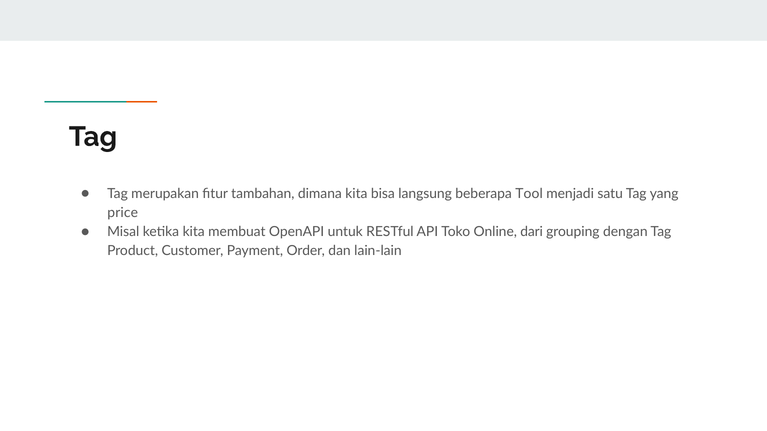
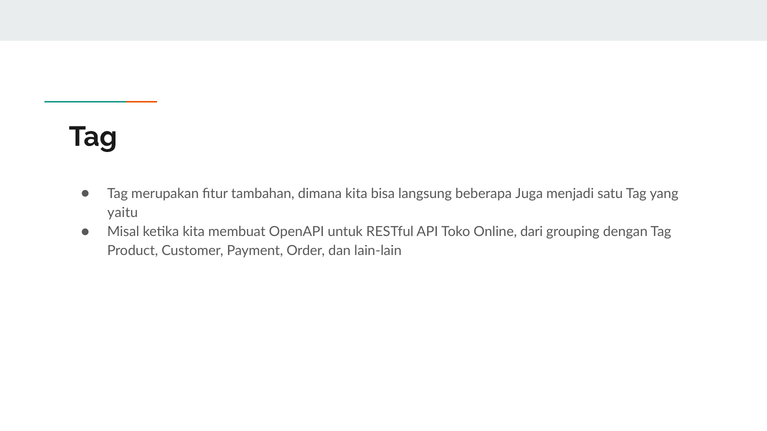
Tool: Tool -> Juga
price: price -> yaitu
